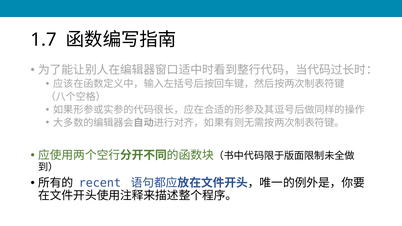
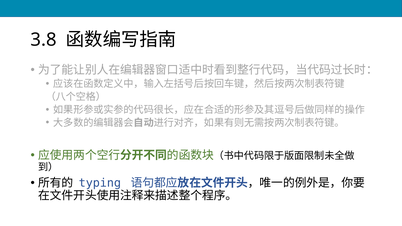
1.7: 1.7 -> 3.8
recent: recent -> typing
